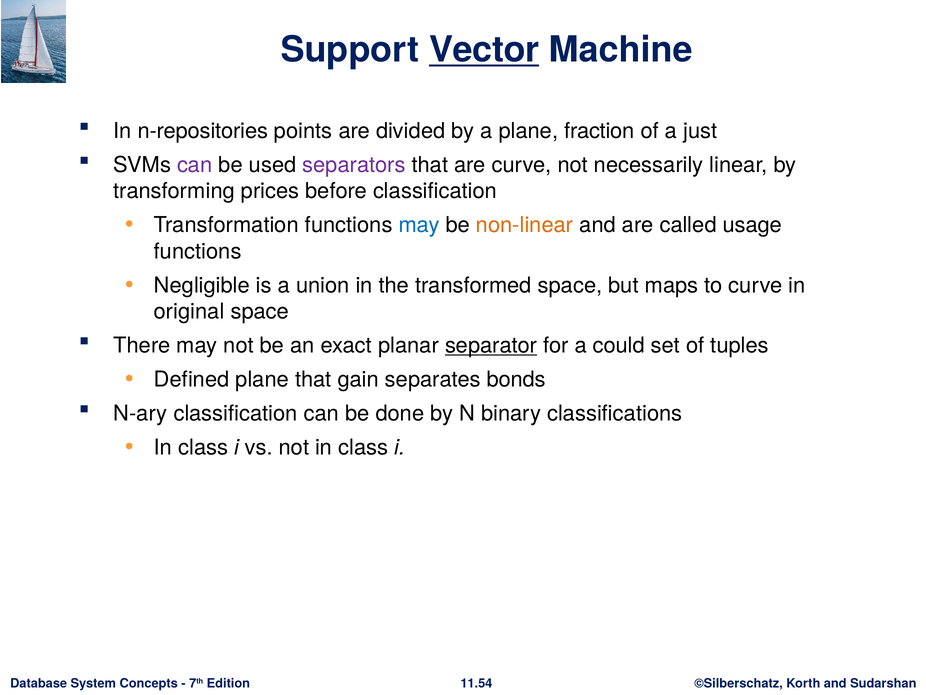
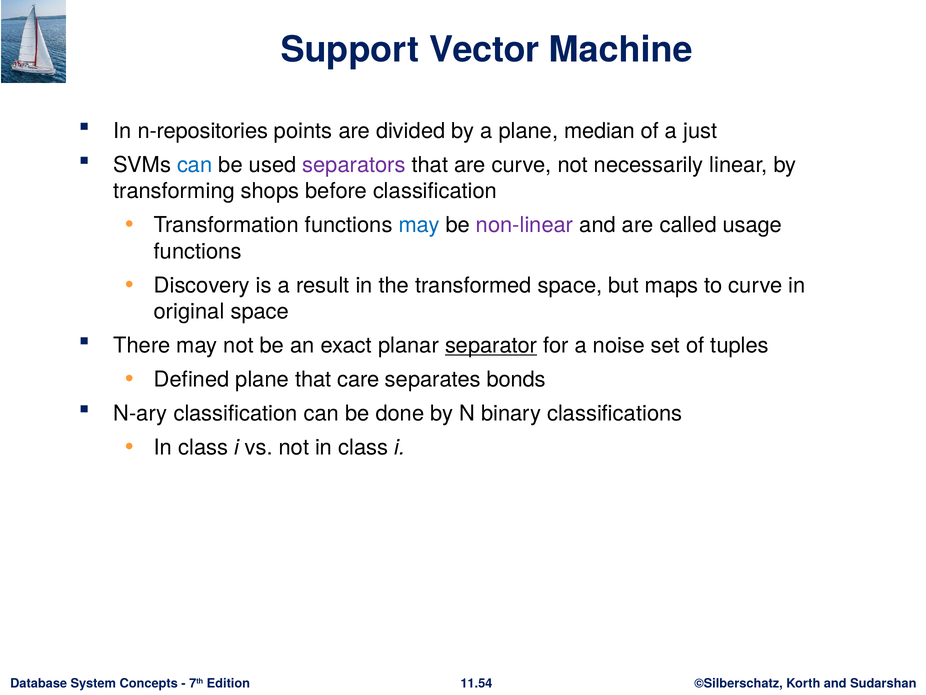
Vector underline: present -> none
fraction: fraction -> median
can at (195, 165) colour: purple -> blue
prices: prices -> shops
non-linear colour: orange -> purple
Negligible: Negligible -> Discovery
union: union -> result
could: could -> noise
gain: gain -> care
